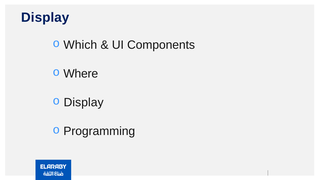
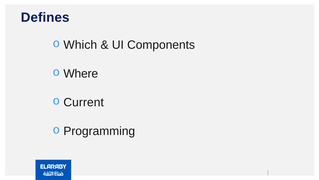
Display at (45, 18): Display -> Defines
Display at (84, 102): Display -> Current
